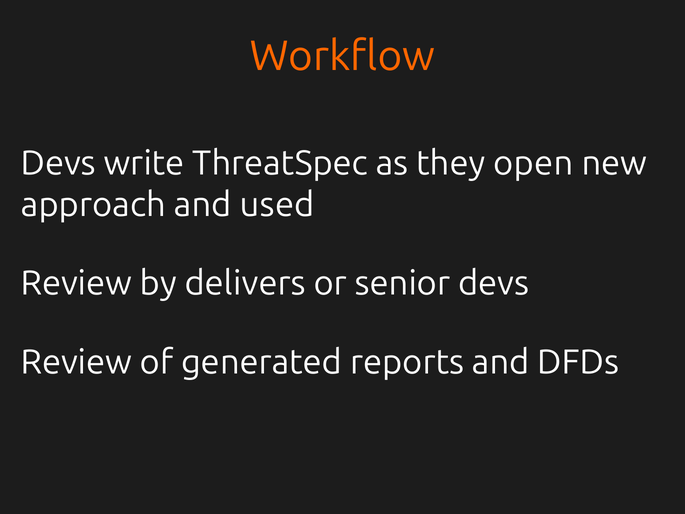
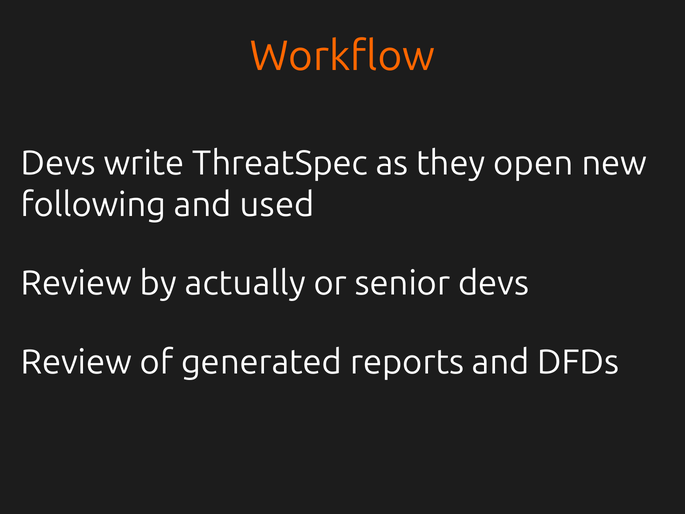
approach: approach -> following
delivers: delivers -> actually
